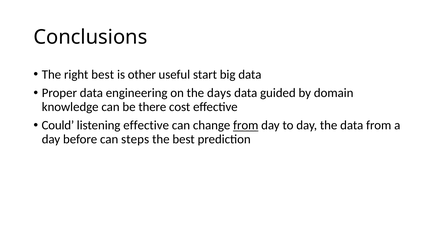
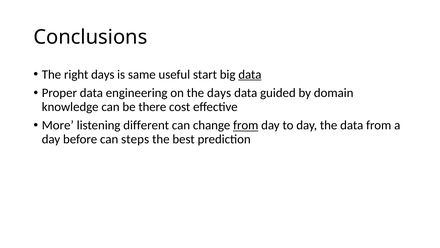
right best: best -> days
other: other -> same
data at (250, 74) underline: none -> present
Could: Could -> More
listening effective: effective -> different
